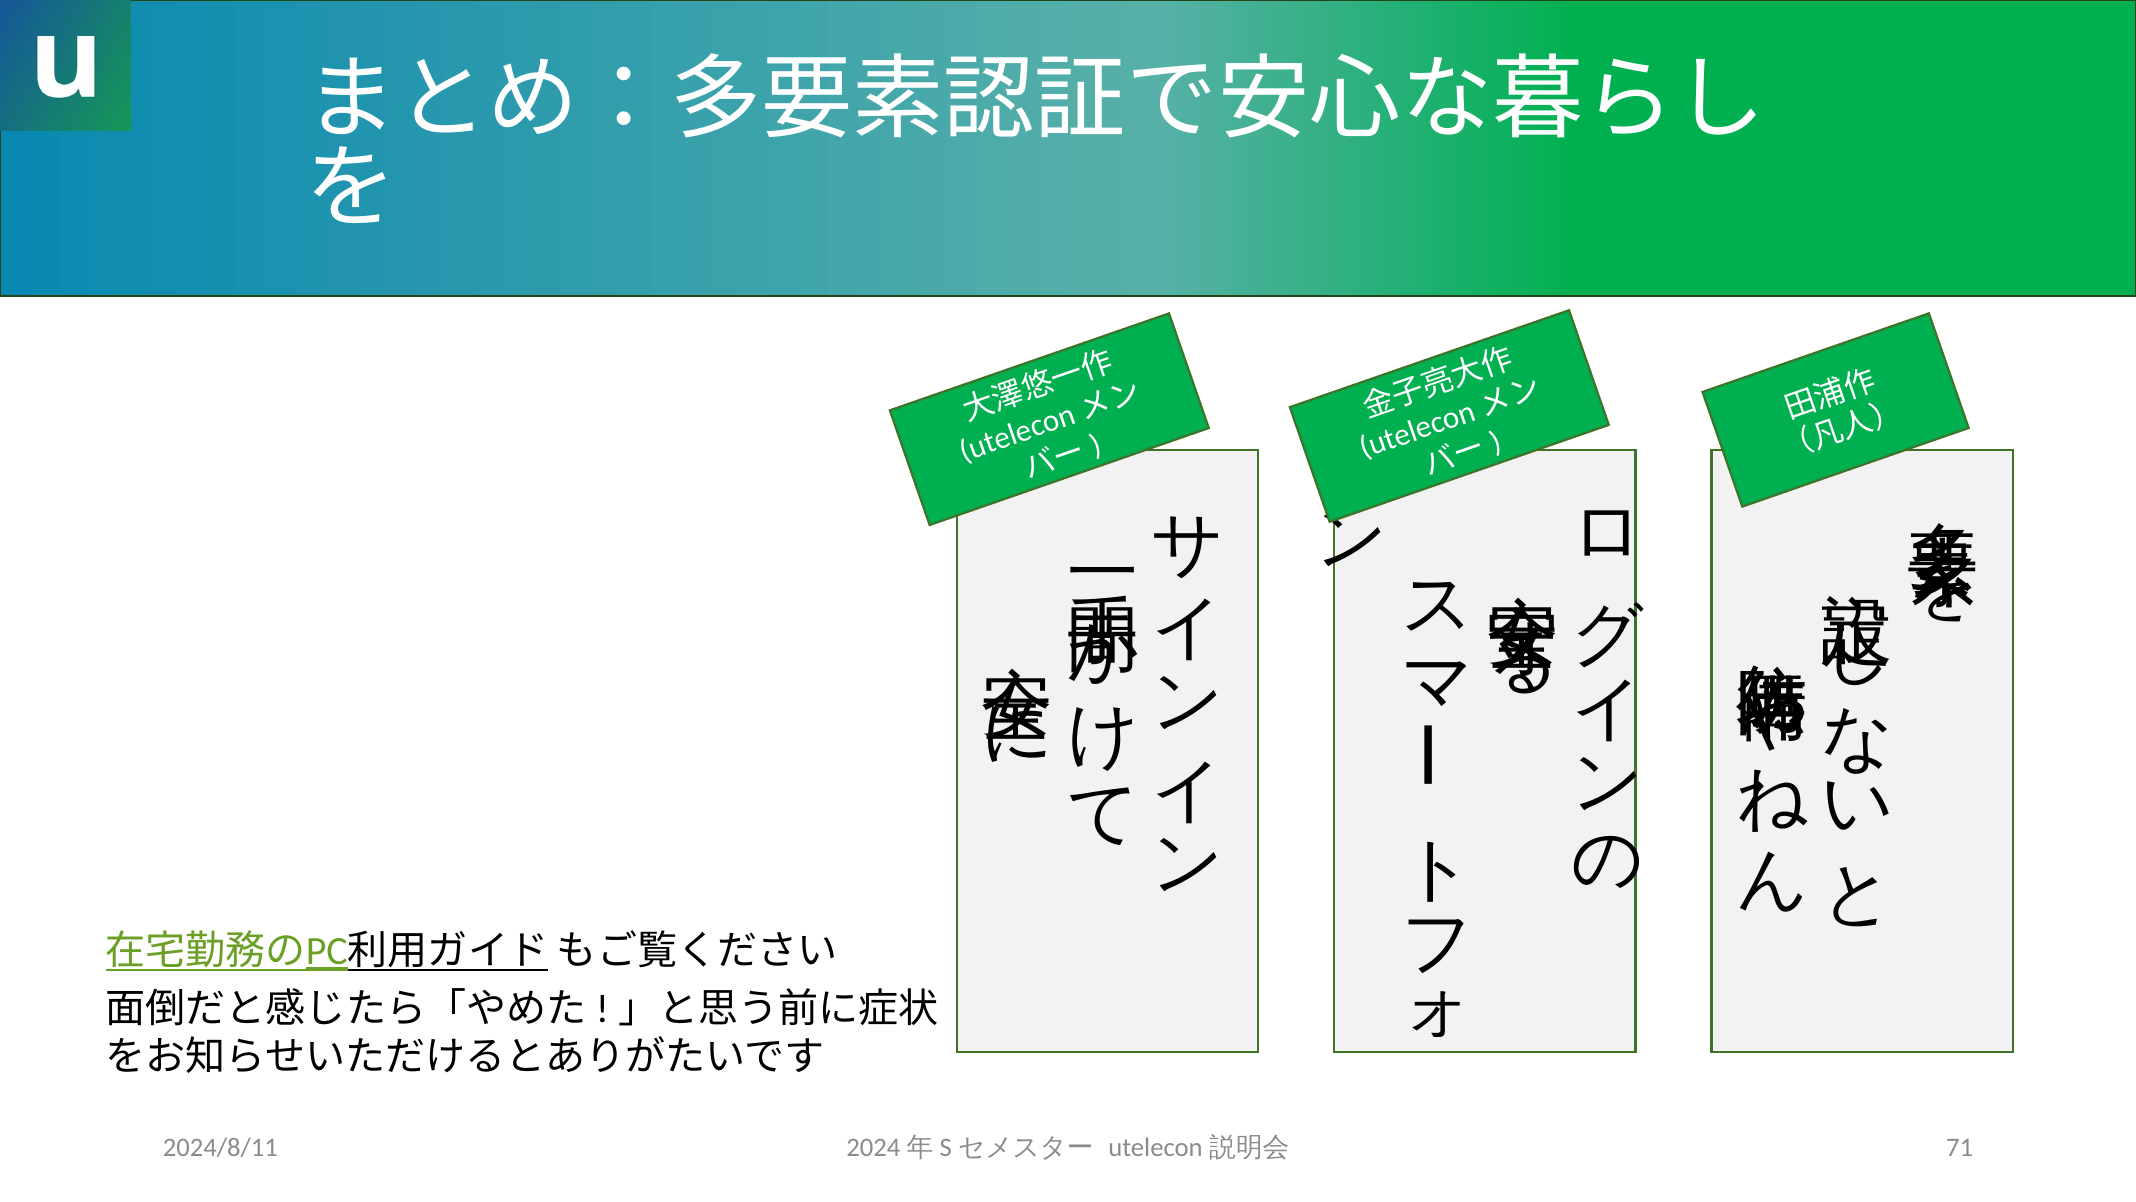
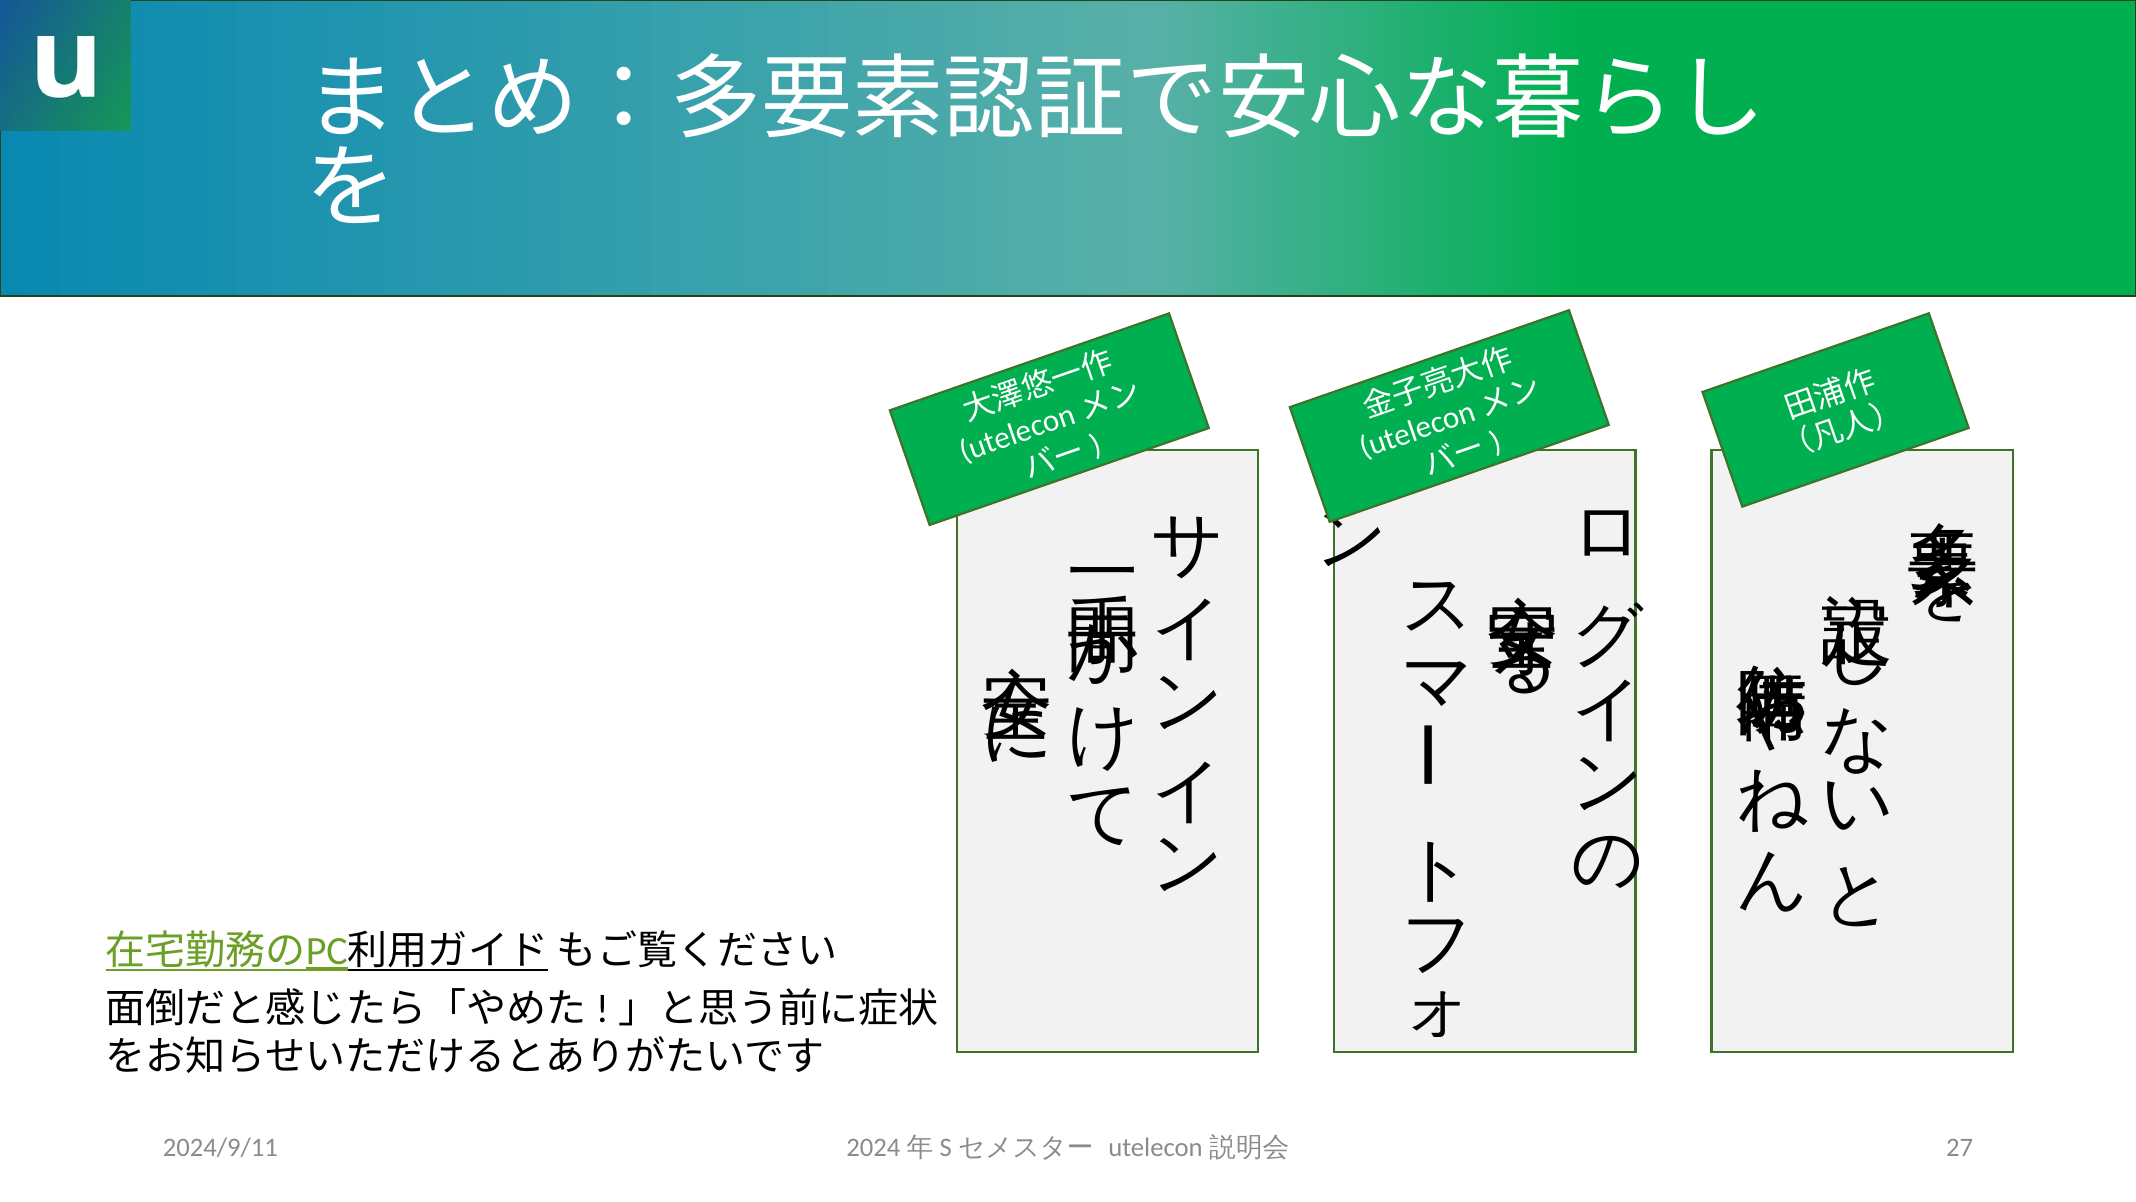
2024/8/11: 2024/8/11 -> 2024/9/11
71: 71 -> 27
